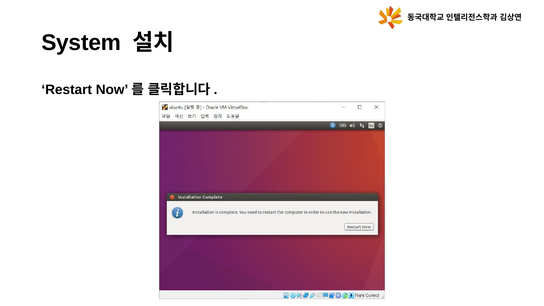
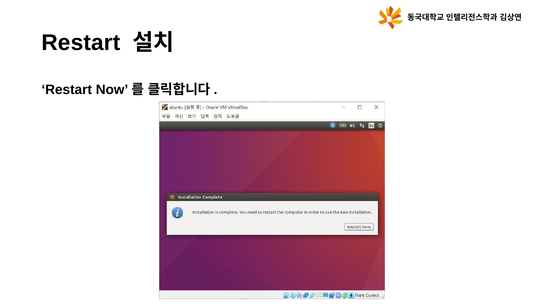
System at (81, 43): System -> Restart
